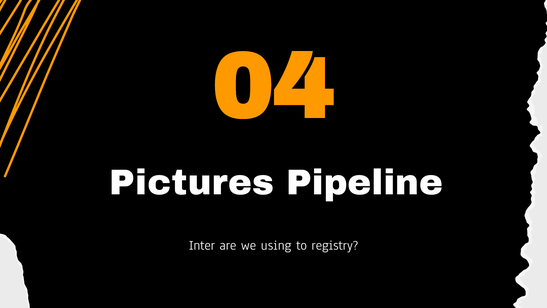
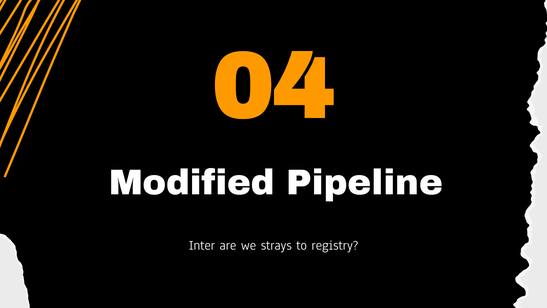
Pictures: Pictures -> Modified
using: using -> strays
